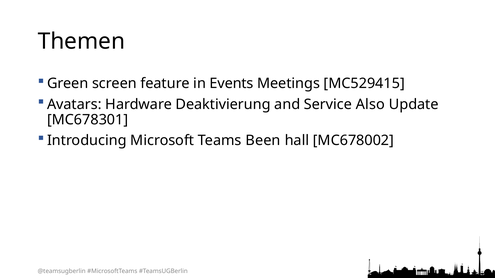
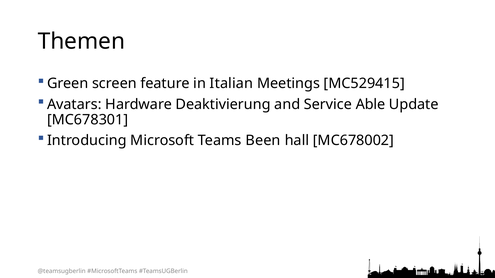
Events: Events -> Italian
Also: Also -> Able
